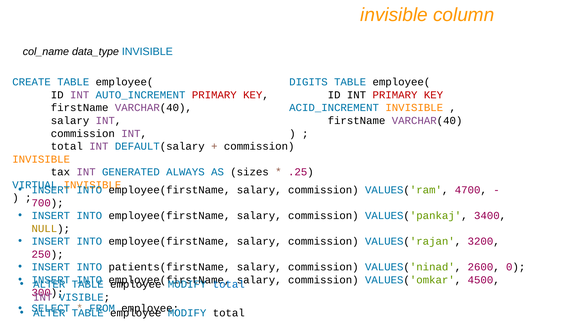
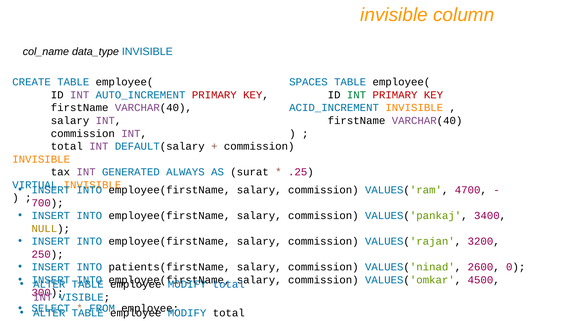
DIGITS: DIGITS -> SPACES
INT at (357, 95) colour: black -> green
sizes: sizes -> surat
